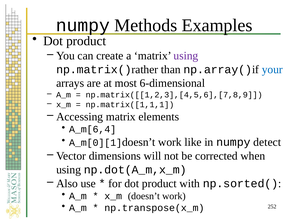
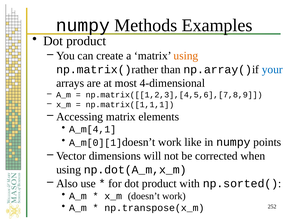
using at (186, 56) colour: purple -> orange
6-dimensional: 6-dimensional -> 4-dimensional
A_m[6,4: A_m[6,4 -> A_m[4,1
detect: detect -> points
